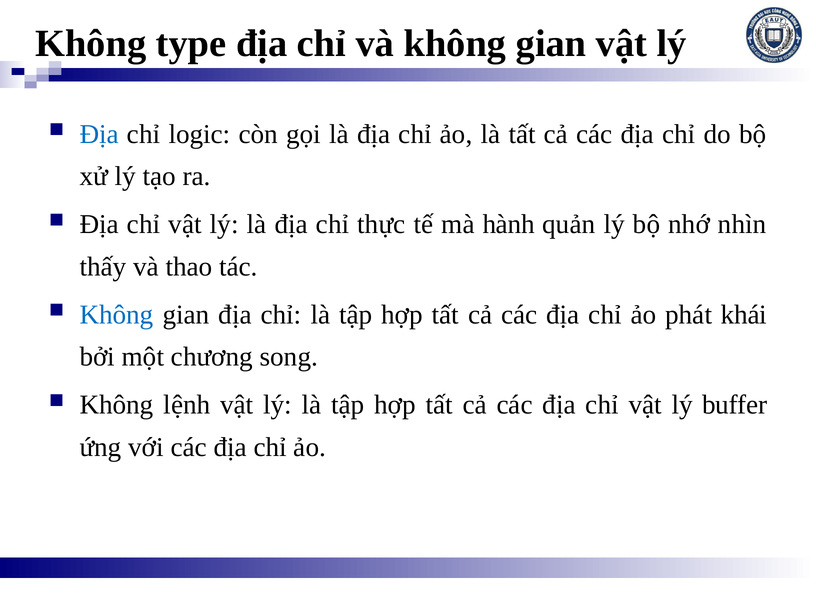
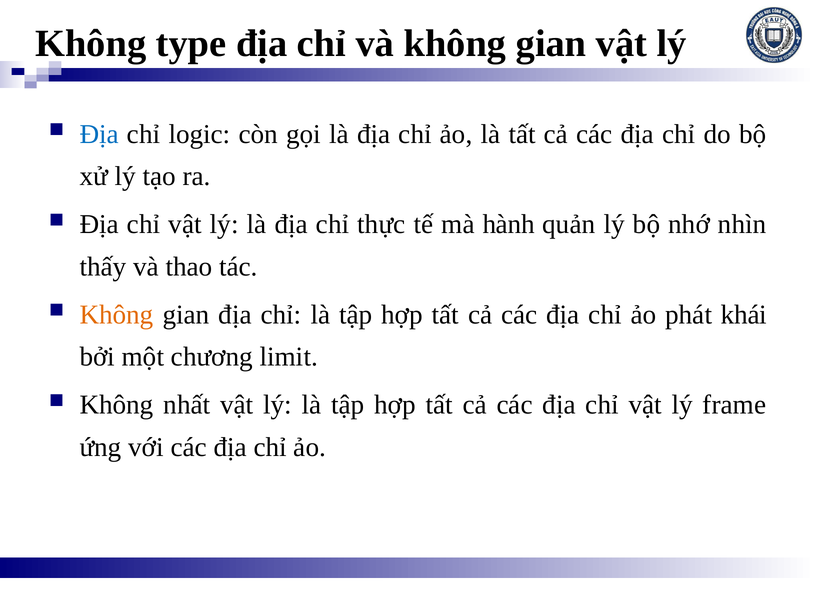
Không at (117, 315) colour: blue -> orange
song: song -> limit
lệnh: lệnh -> nhất
buffer: buffer -> frame
